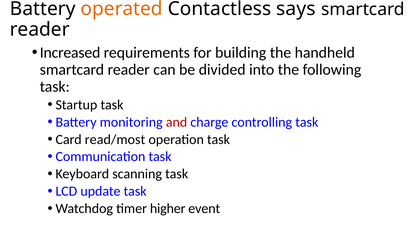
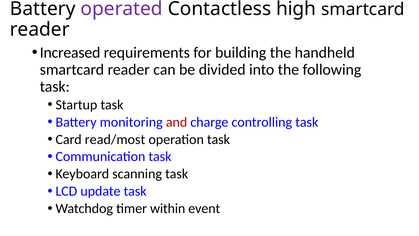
operated colour: orange -> purple
says: says -> high
higher: higher -> within
